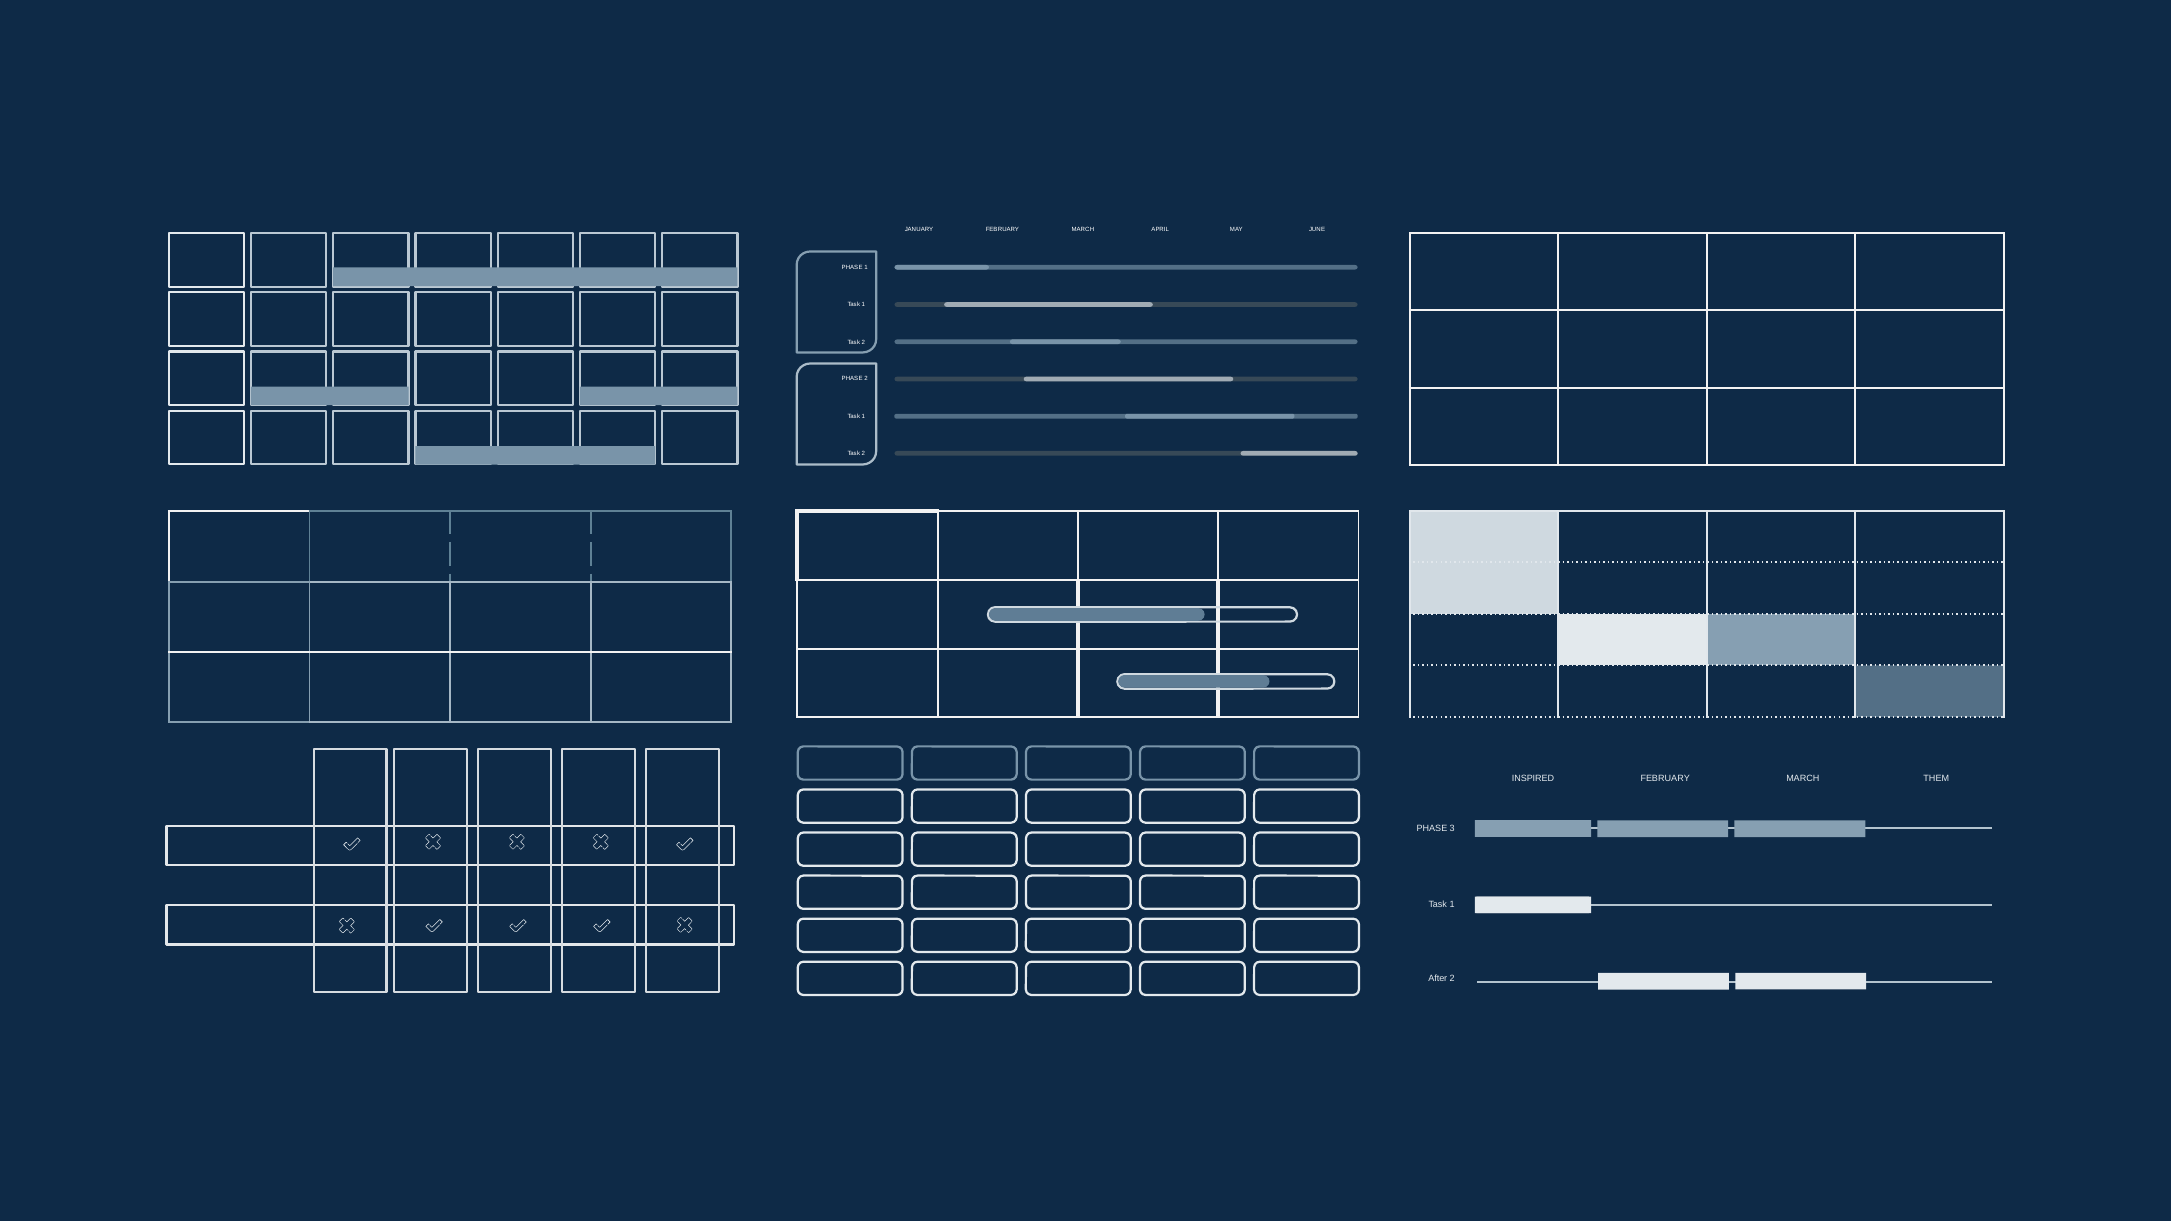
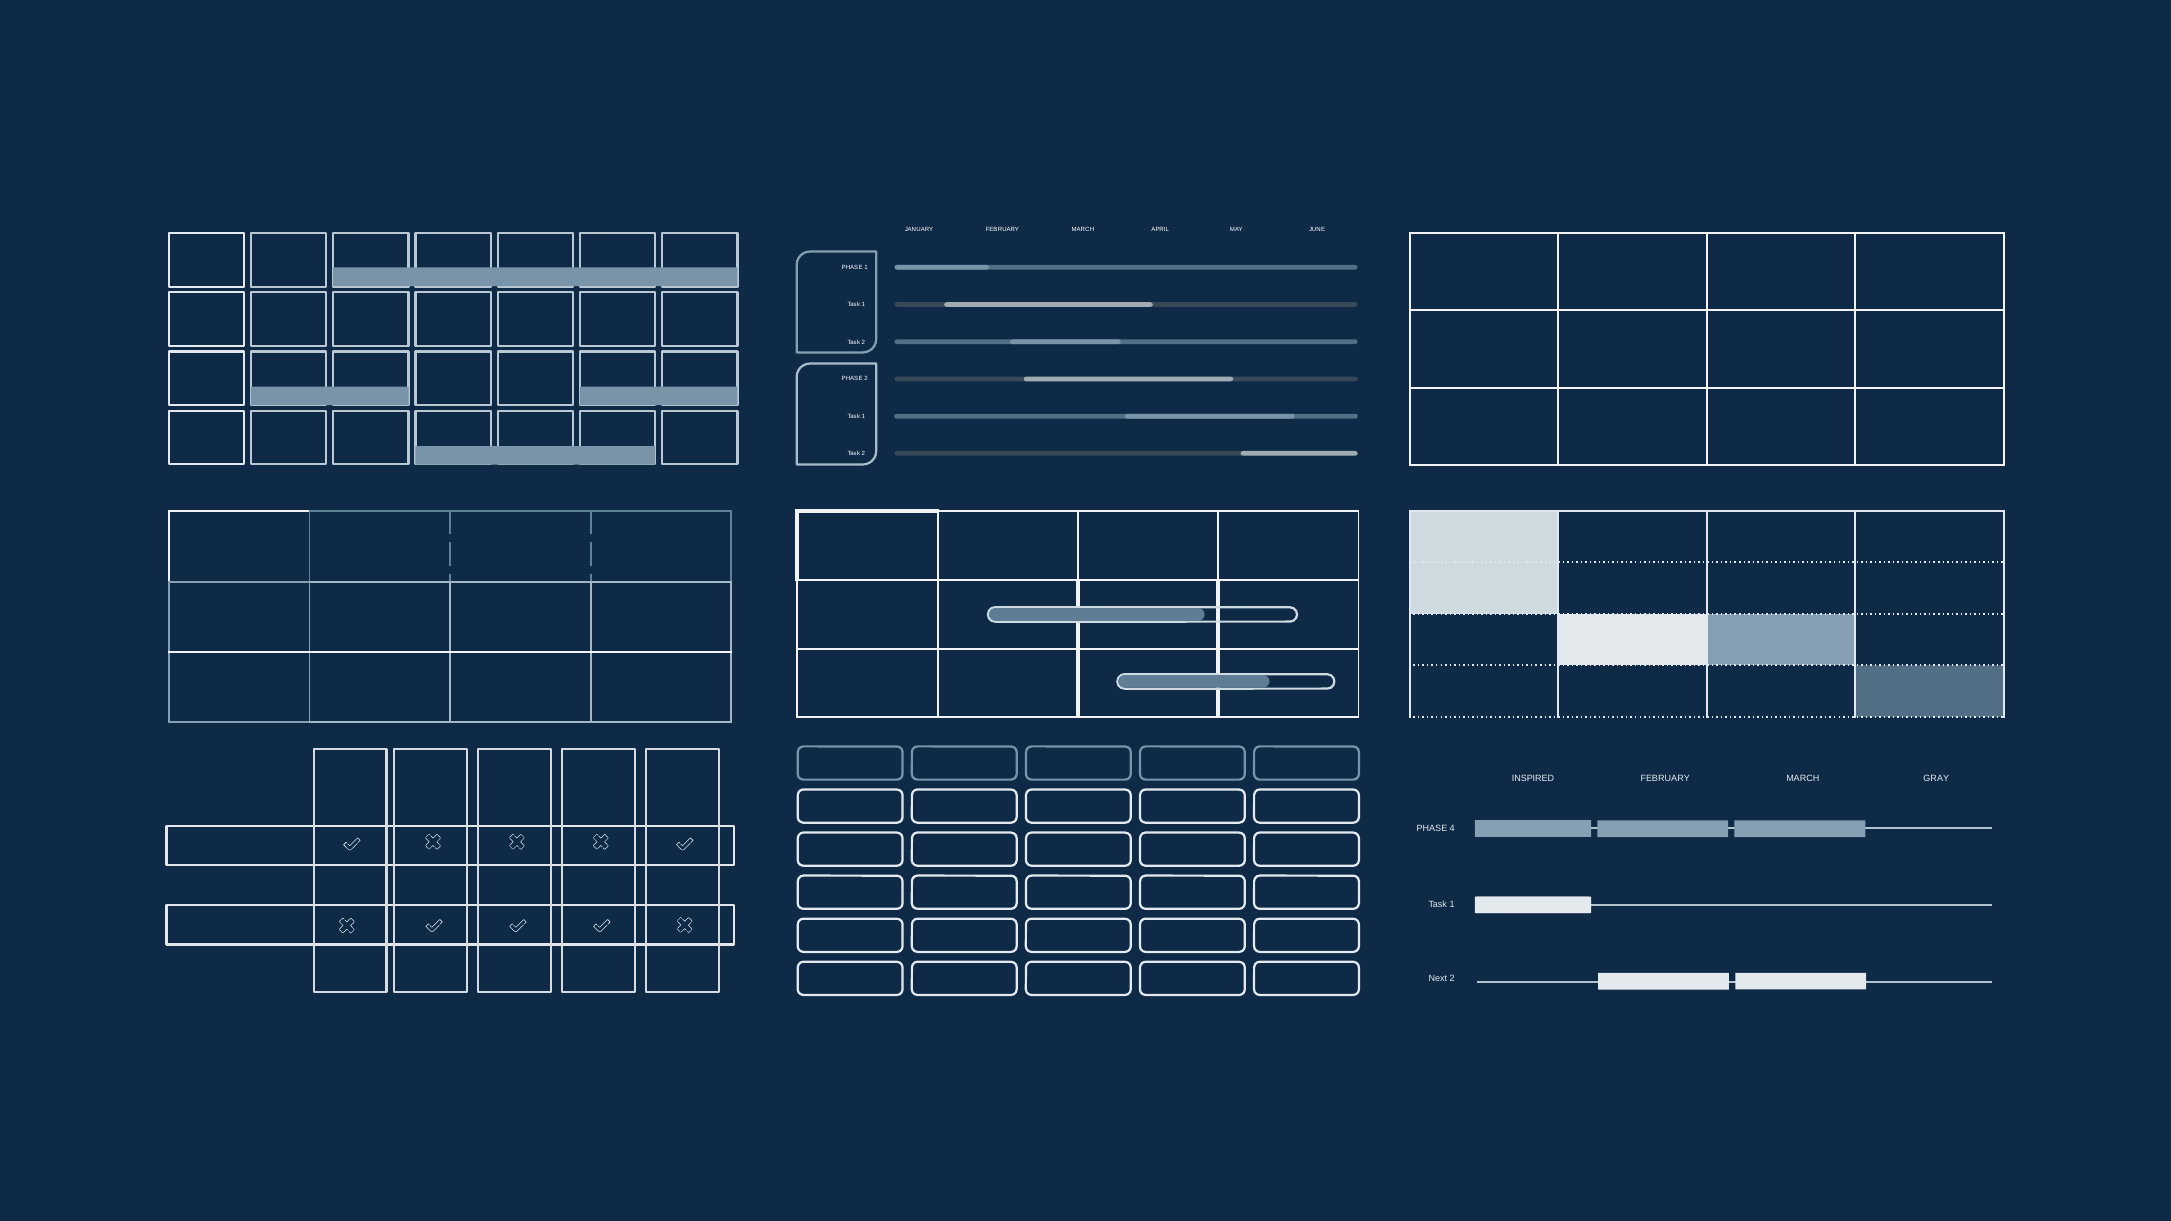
THEM: THEM -> GRAY
3: 3 -> 4
After: After -> Next
